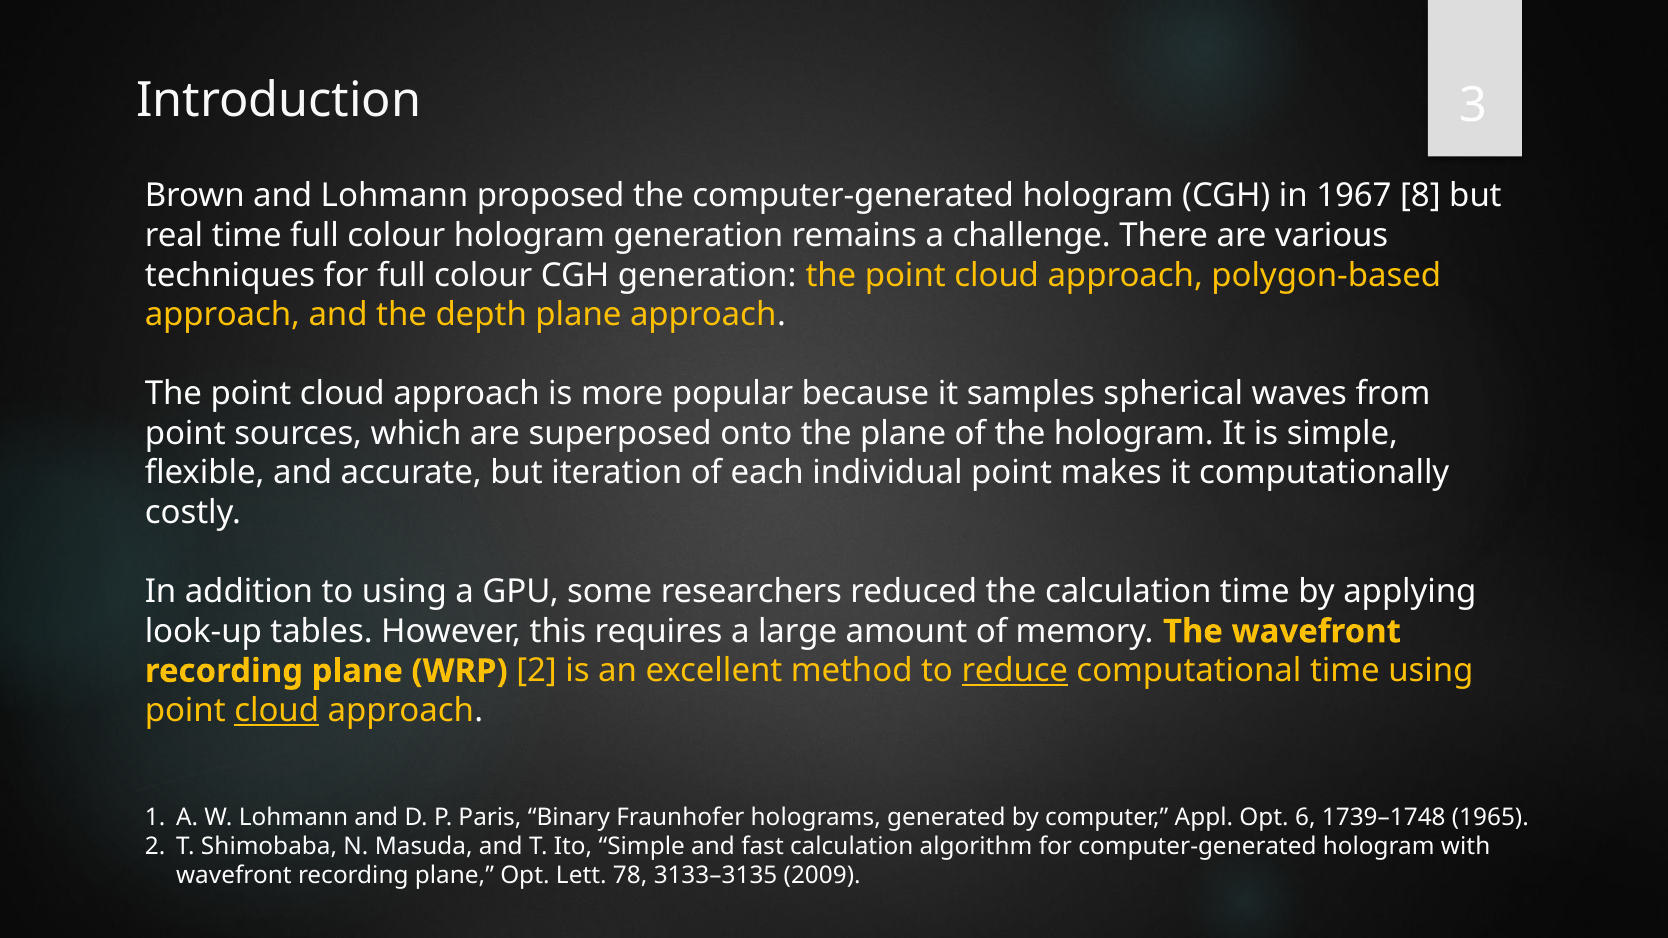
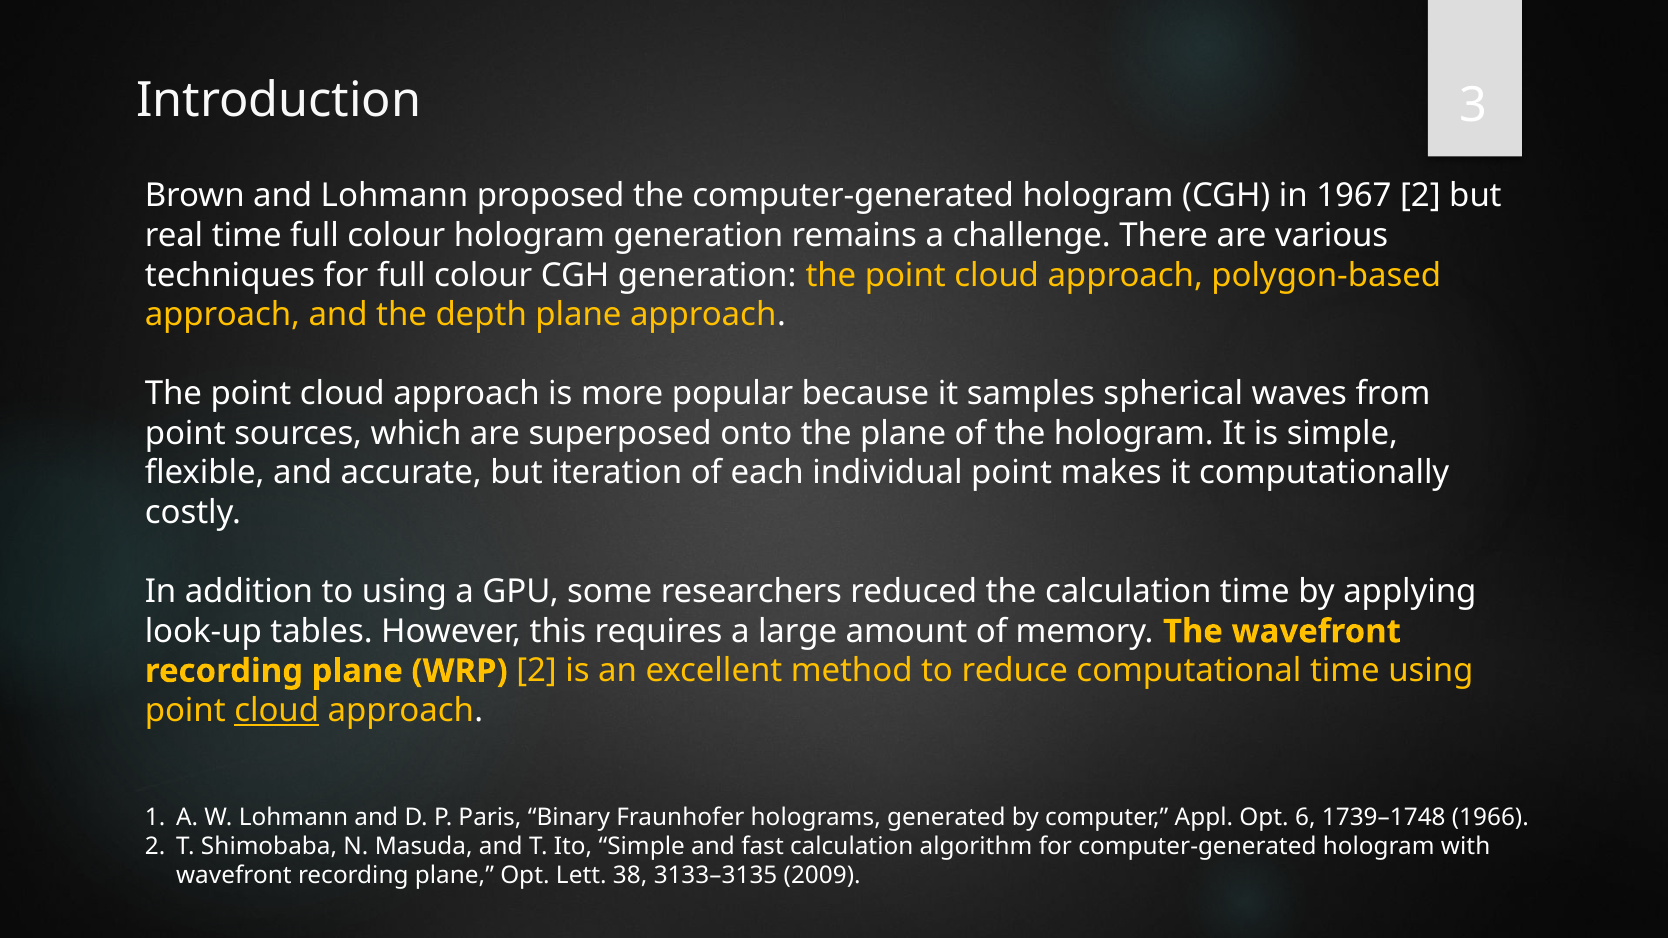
1967 8: 8 -> 2
reduce underline: present -> none
1965: 1965 -> 1966
78: 78 -> 38
